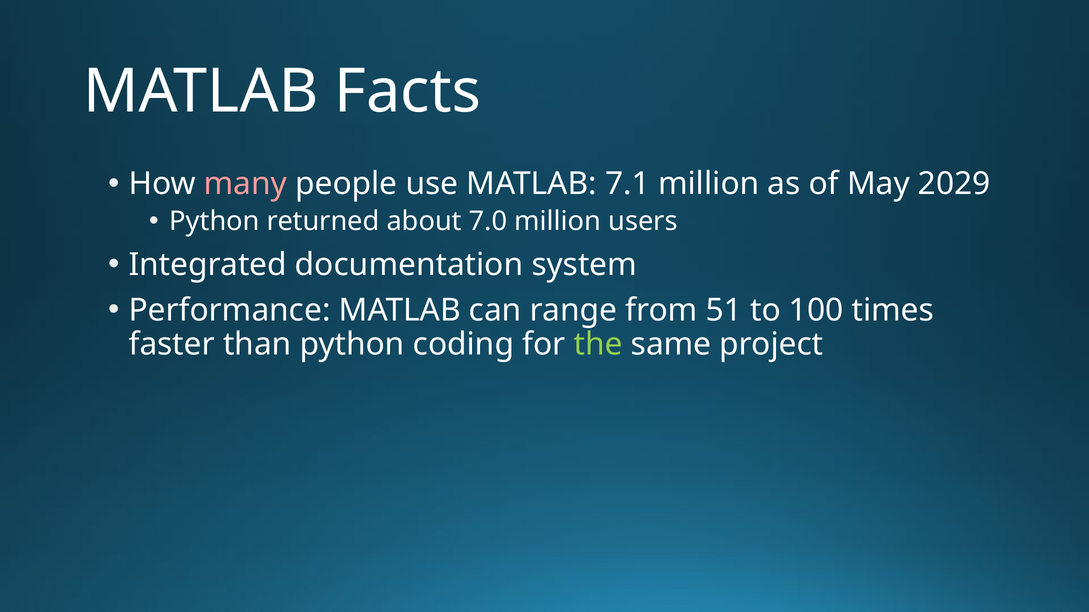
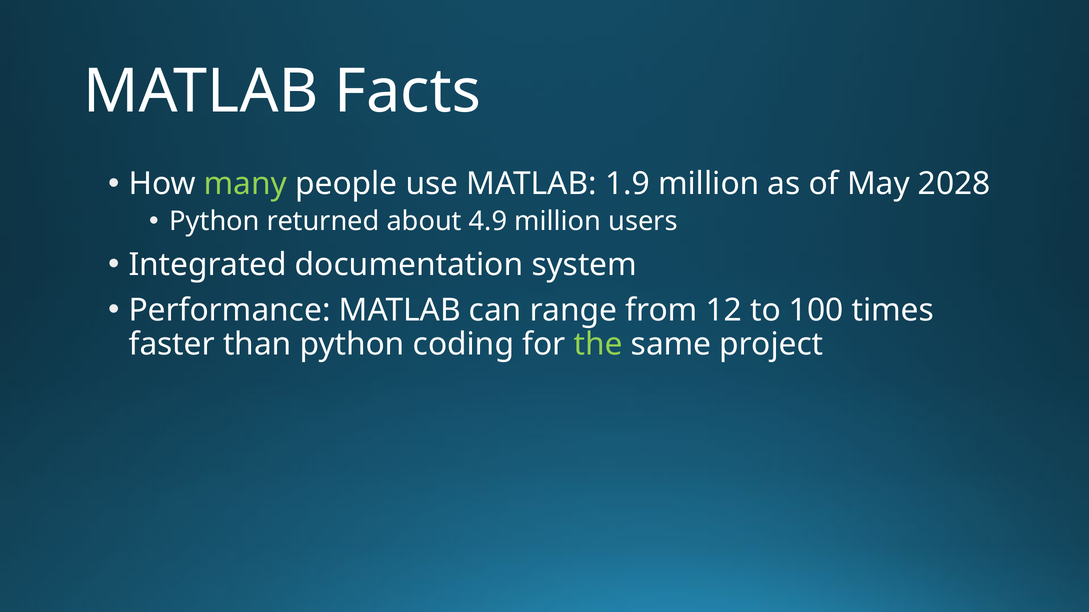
many colour: pink -> light green
7.1: 7.1 -> 1.9
2029: 2029 -> 2028
7.0: 7.0 -> 4.9
51: 51 -> 12
